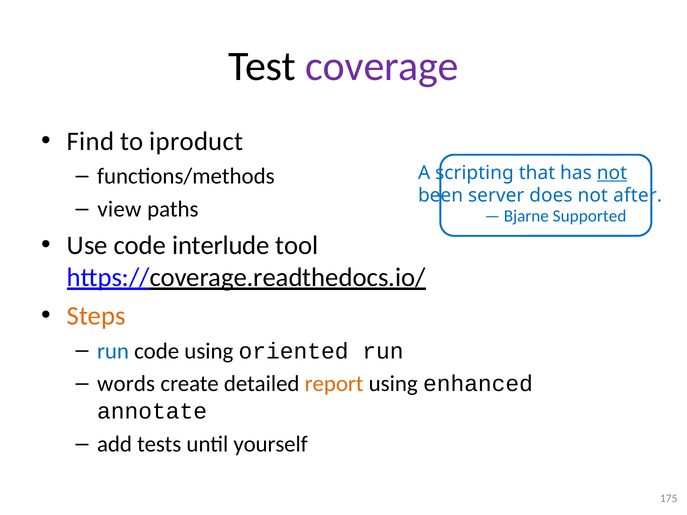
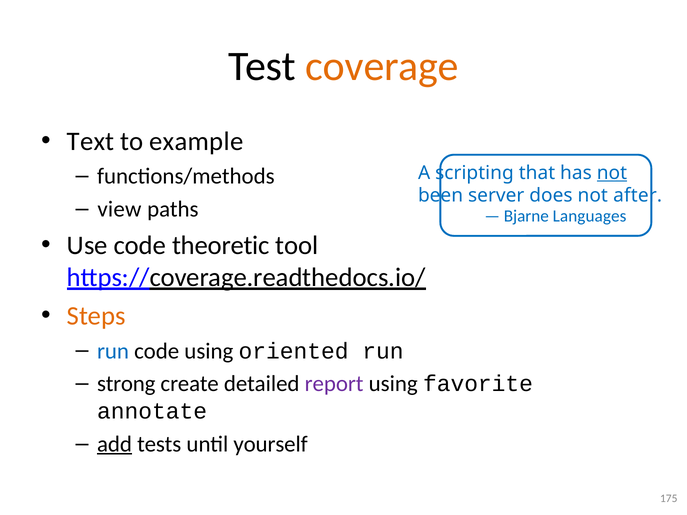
coverage colour: purple -> orange
Find: Find -> Text
iproduct: iproduct -> example
Supported: Supported -> Languages
interlude: interlude -> theoretic
words: words -> strong
report colour: orange -> purple
enhanced: enhanced -> favorite
add underline: none -> present
